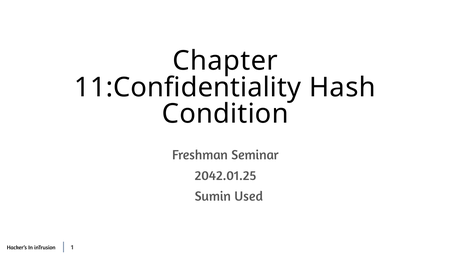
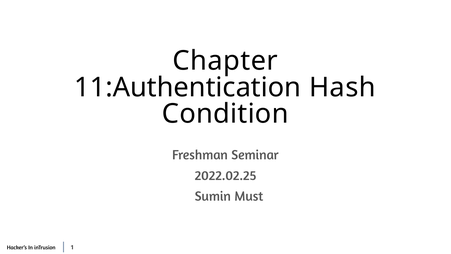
11:Confidentiality: 11:Confidentiality -> 11:Authentication
2042.01.25: 2042.01.25 -> 2022.02.25
Used: Used -> Must
